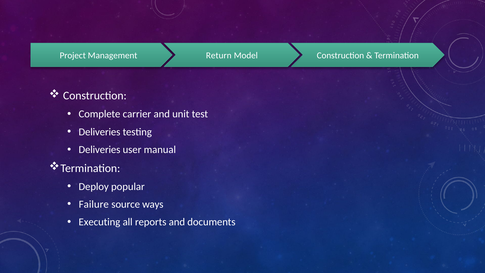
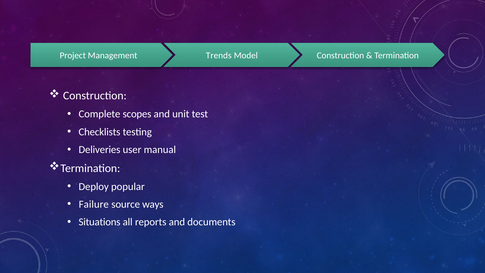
Return: Return -> Trends
carrier: carrier -> scopes
Deliveries at (100, 132): Deliveries -> Checklists
Executing: Executing -> Situations
